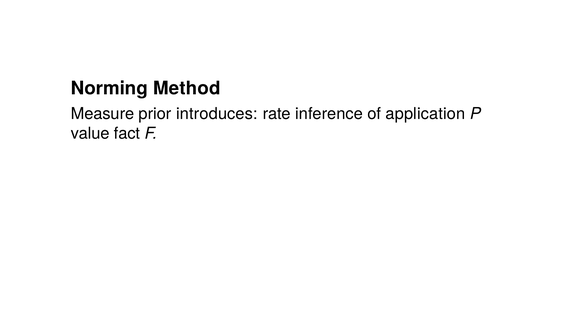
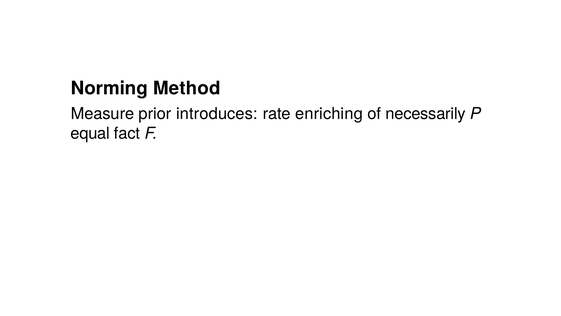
inference: inference -> enriching
application: application -> necessarily
value: value -> equal
